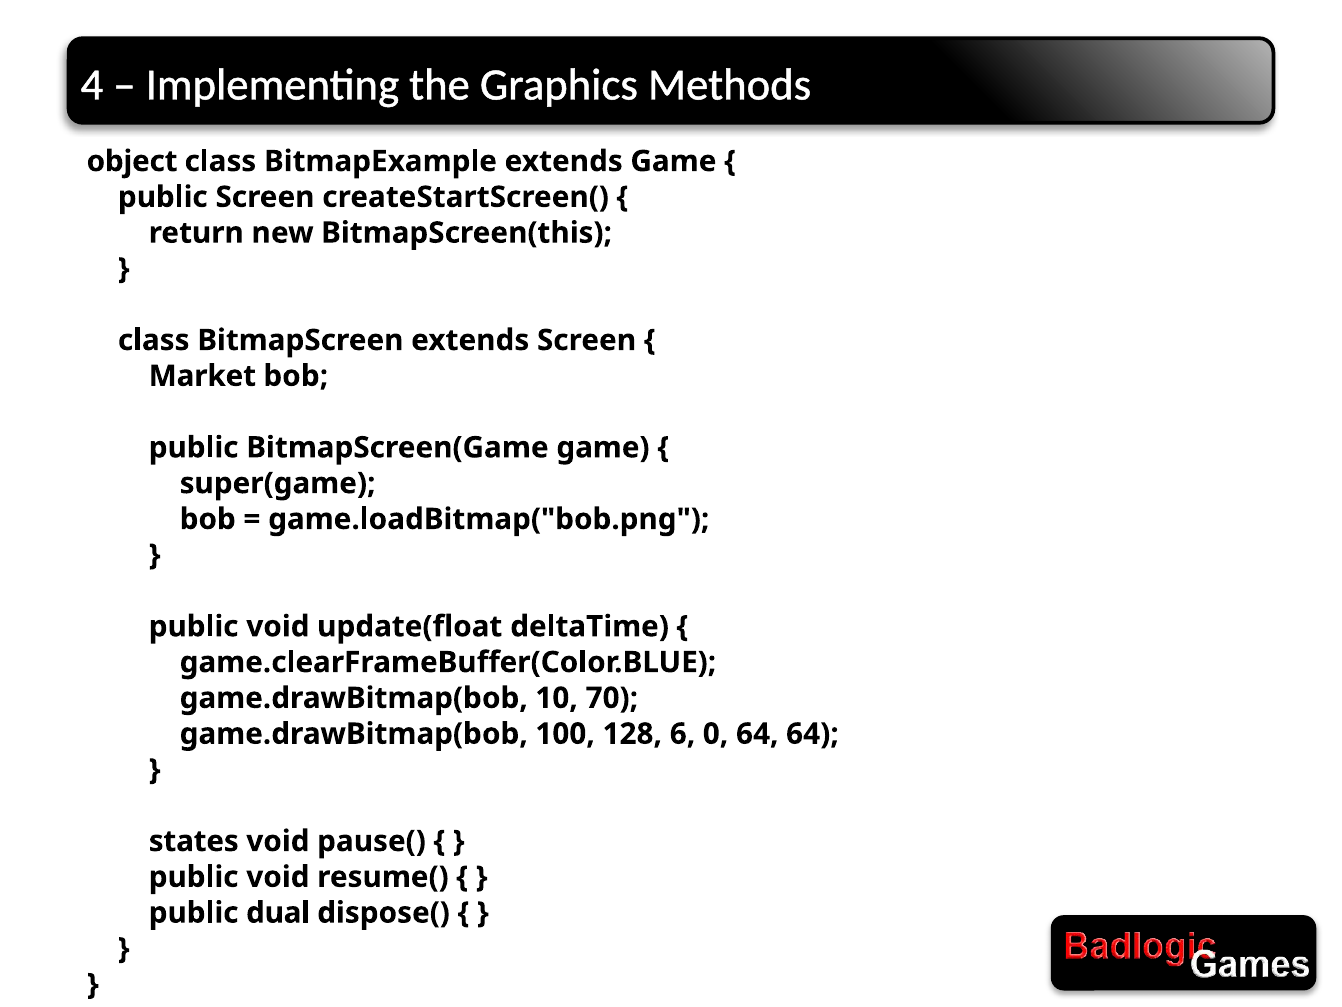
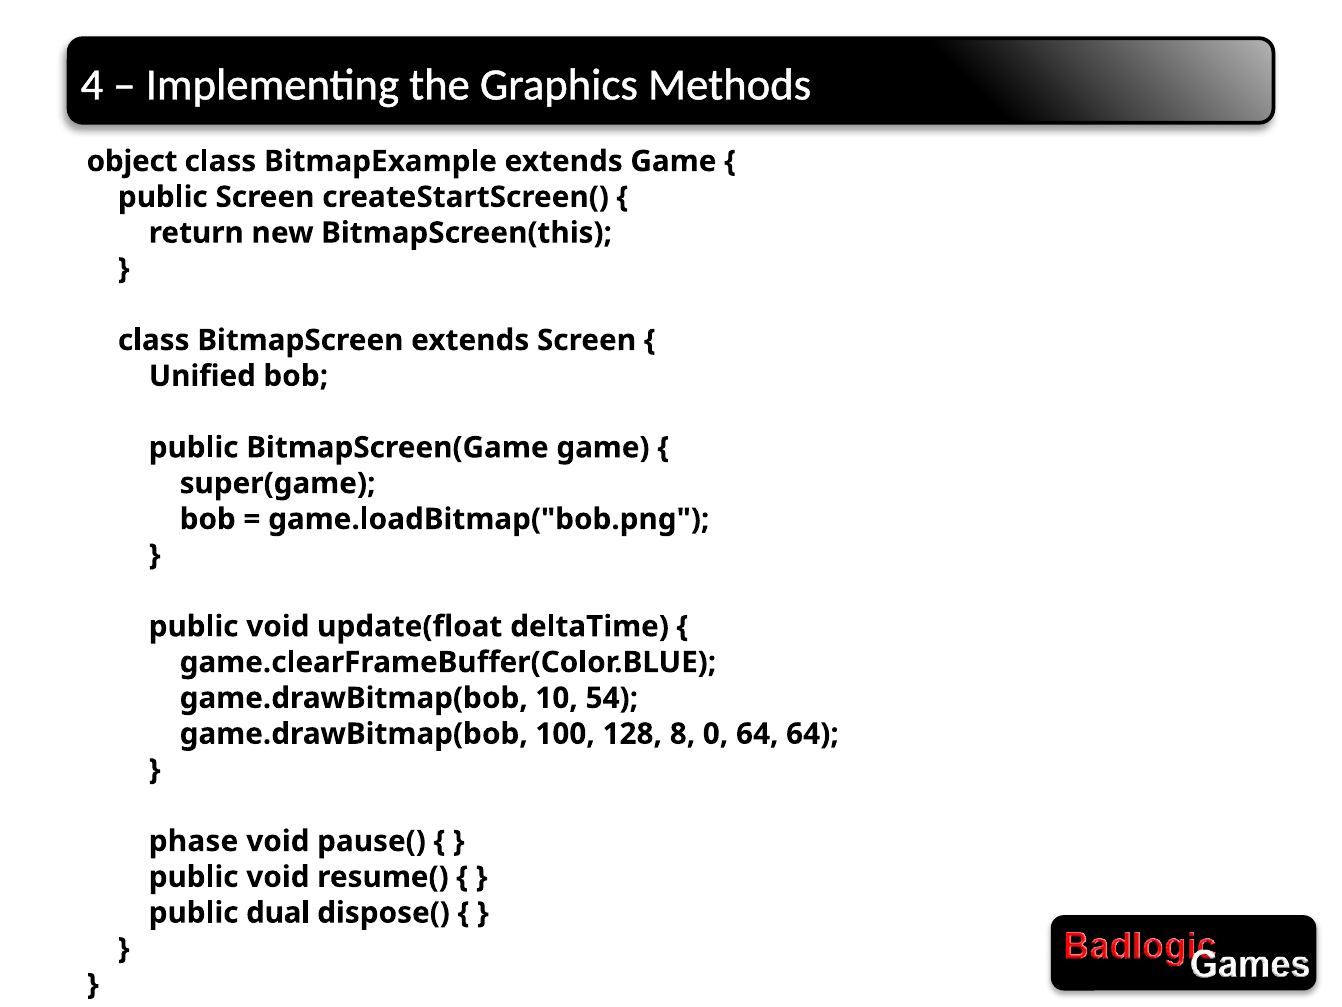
Market: Market -> Unified
70: 70 -> 54
6: 6 -> 8
states: states -> phase
